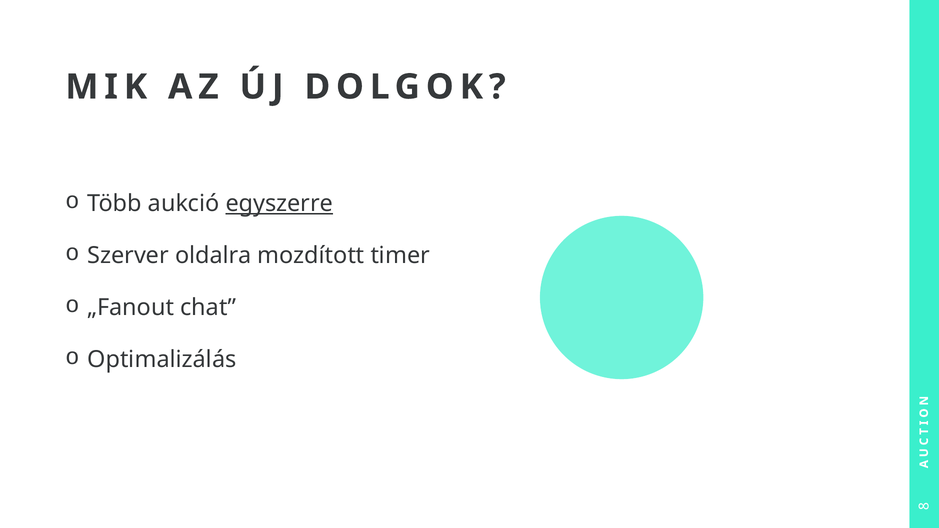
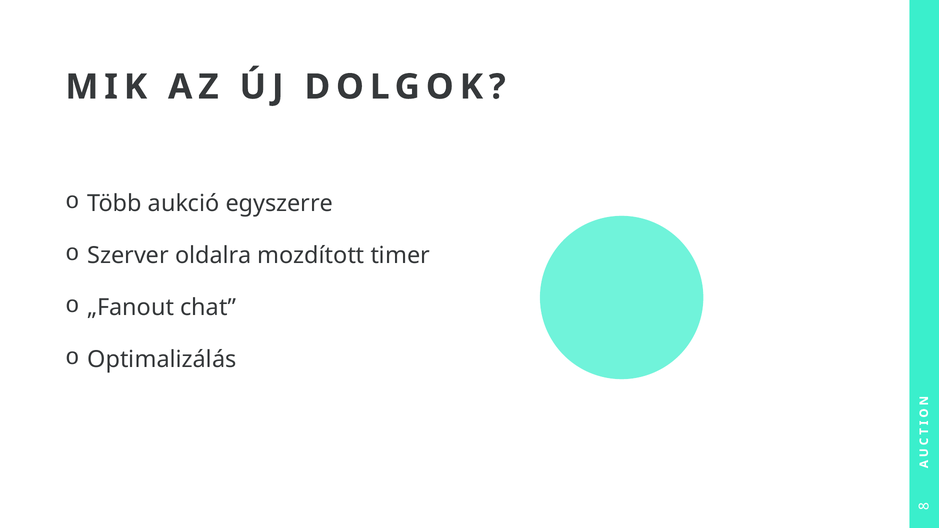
egyszerre underline: present -> none
